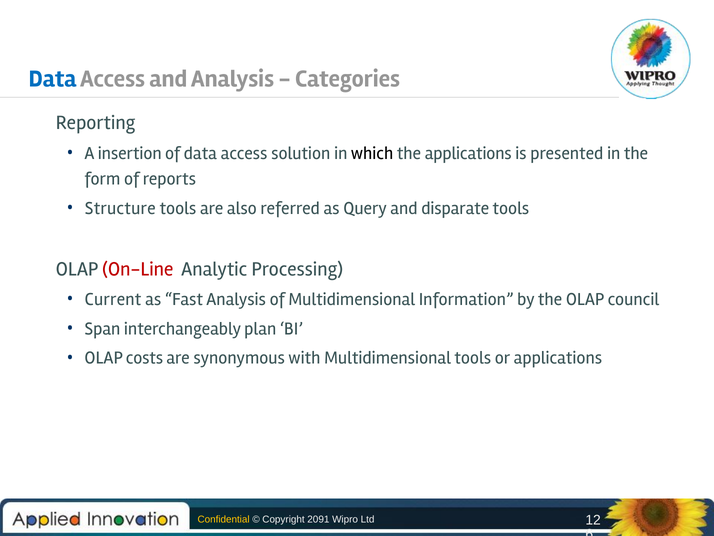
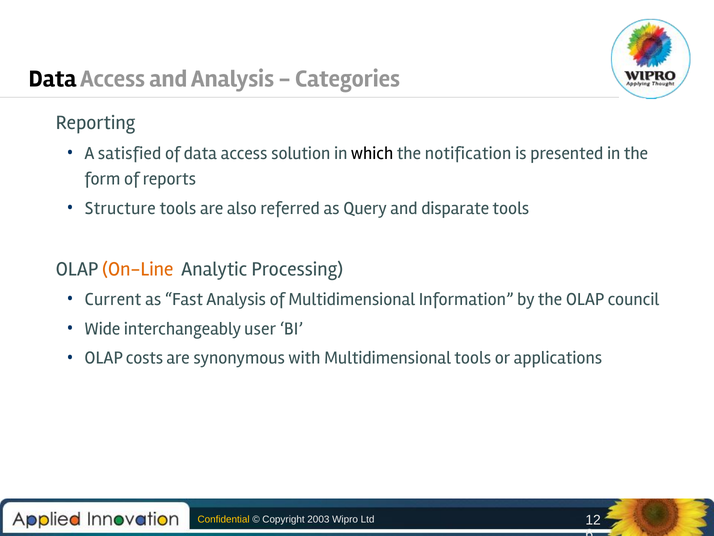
Data at (53, 79) colour: blue -> black
insertion: insertion -> satisfied
the applications: applications -> notification
On-Line colour: red -> orange
Span: Span -> Wide
plan: plan -> user
2091: 2091 -> 2003
